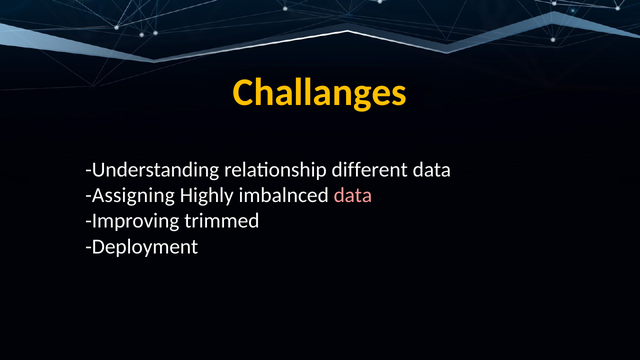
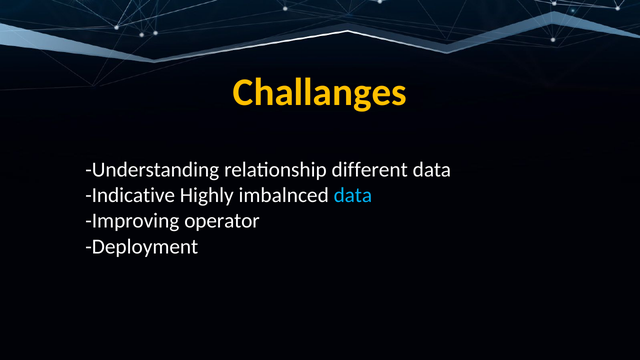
Assigning: Assigning -> Indicative
data at (353, 195) colour: pink -> light blue
trimmed: trimmed -> operator
